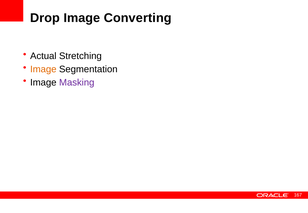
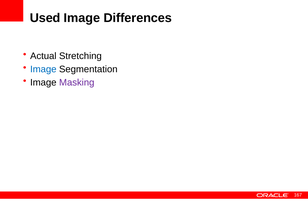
Drop: Drop -> Used
Converting: Converting -> Differences
Image at (43, 69) colour: orange -> blue
